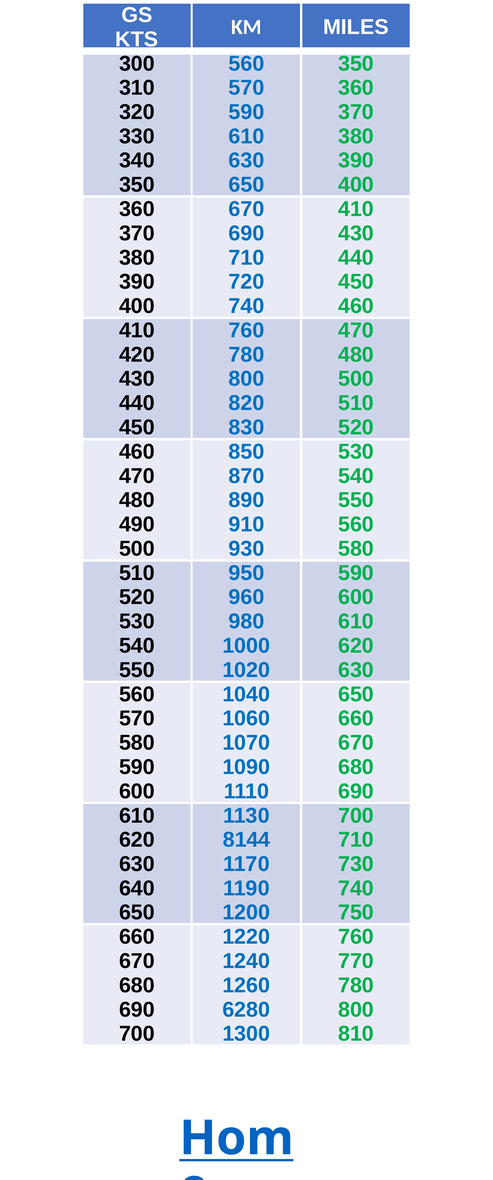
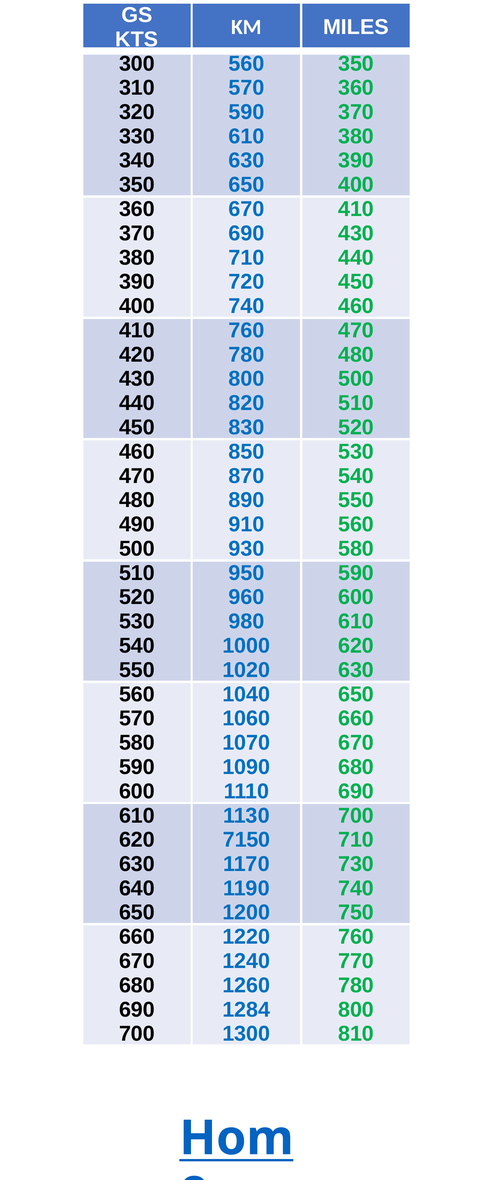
8144: 8144 -> 7150
6280: 6280 -> 1284
